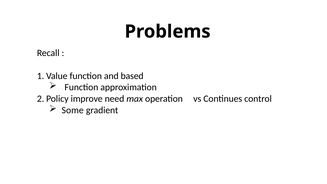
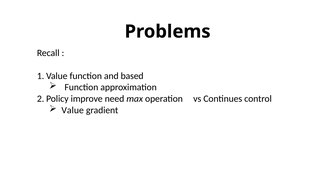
Some: Some -> Value
